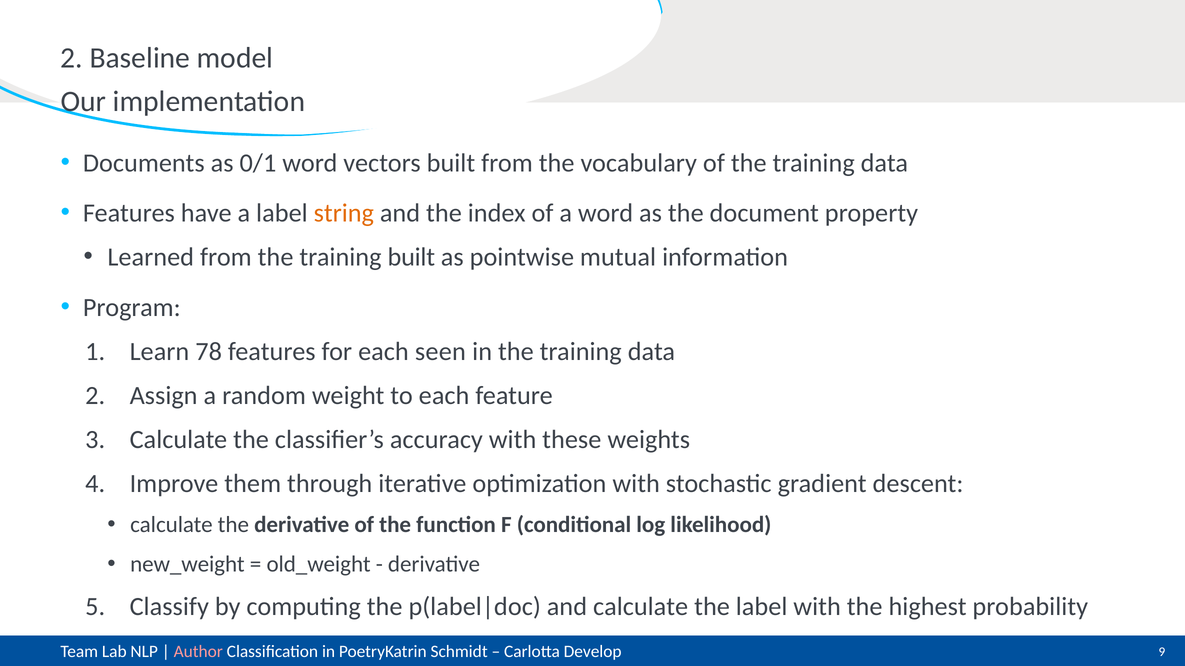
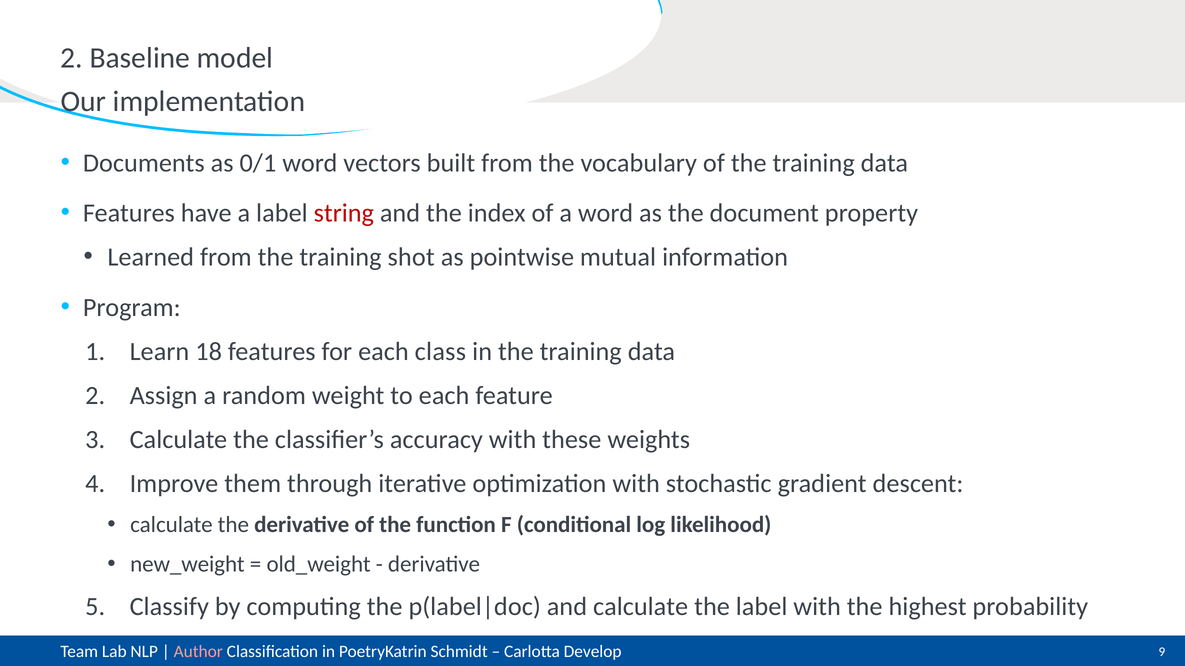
string colour: orange -> red
training built: built -> shot
78: 78 -> 18
seen: seen -> class
